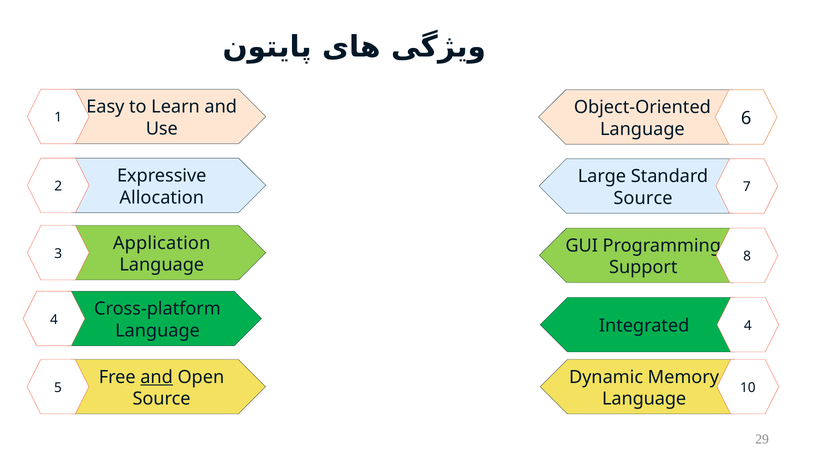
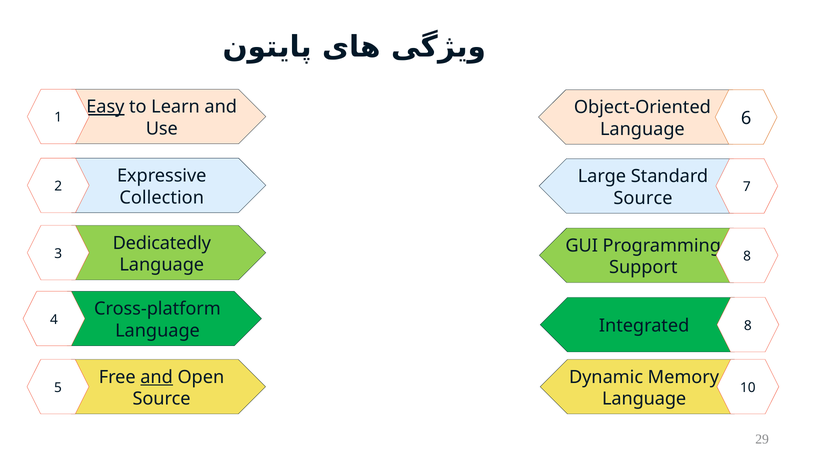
Easy underline: none -> present
Allocation: Allocation -> Collection
Application: Application -> Dedicatedly
Integrated 4: 4 -> 8
